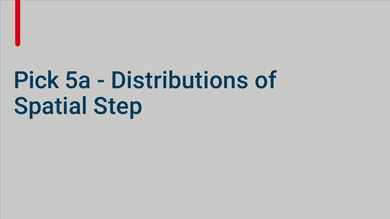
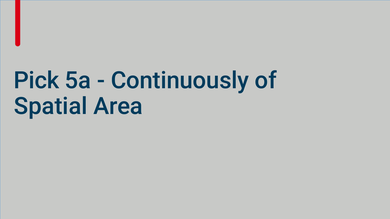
Distributions: Distributions -> Continuously
Step: Step -> Area
